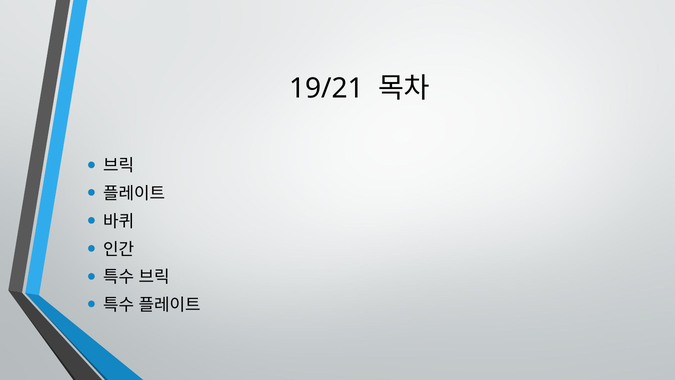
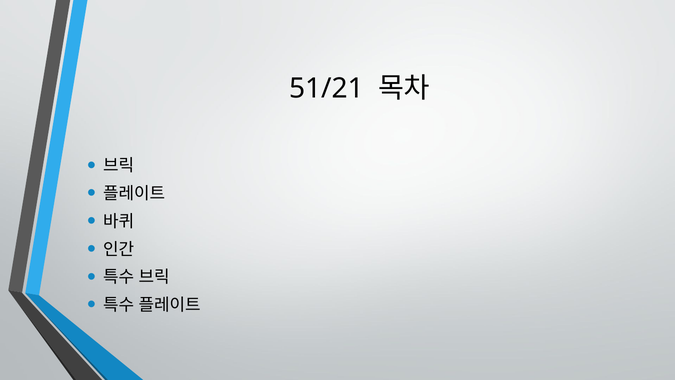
19/21: 19/21 -> 51/21
